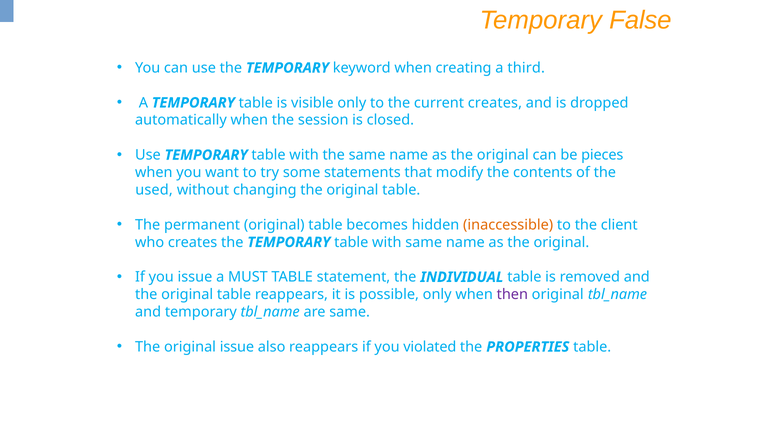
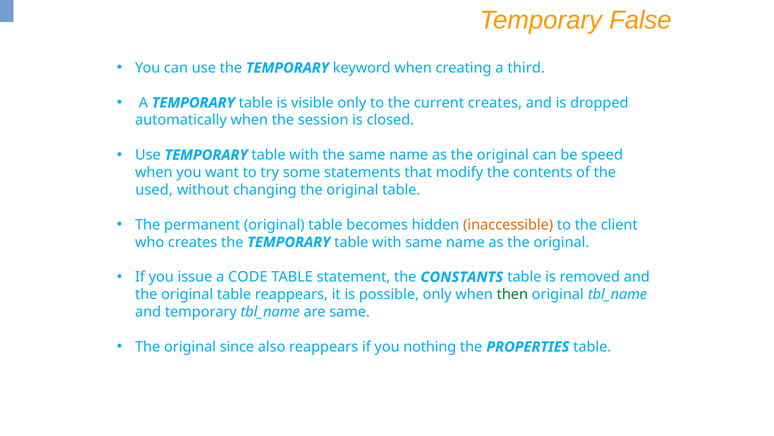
pieces: pieces -> speed
MUST: MUST -> CODE
INDIVIDUAL: INDIVIDUAL -> CONSTANTS
then colour: purple -> green
original issue: issue -> since
violated: violated -> nothing
